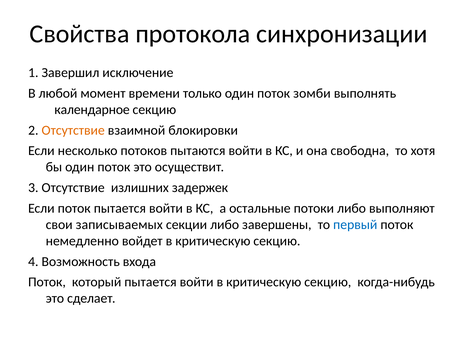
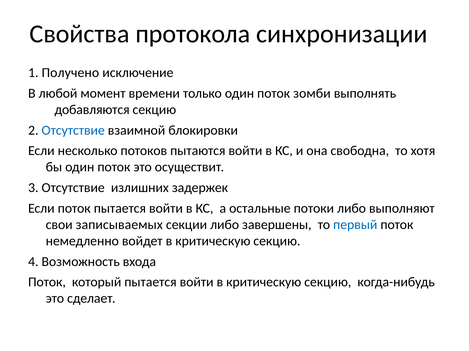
Завершил: Завершил -> Получено
календарное: календарное -> добавляются
Отсутствие at (73, 130) colour: orange -> blue
